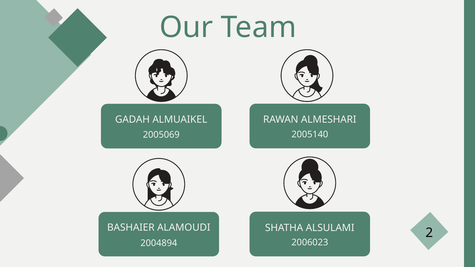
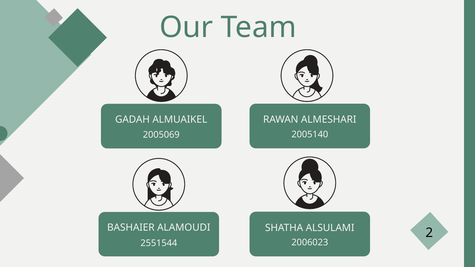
2004894: 2004894 -> 2551544
